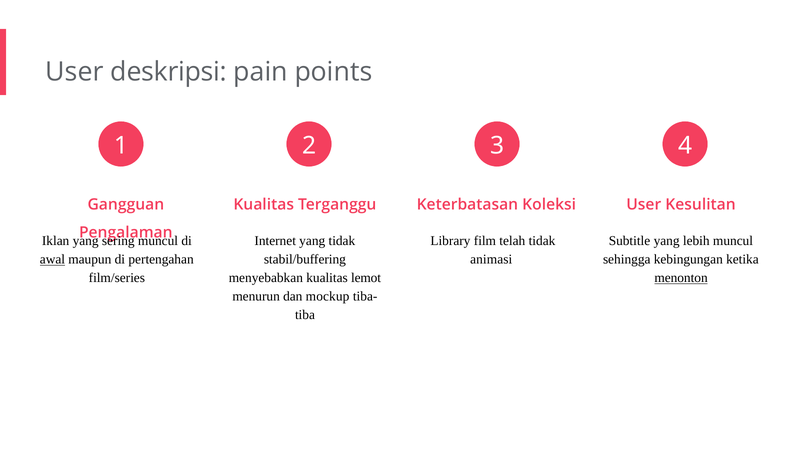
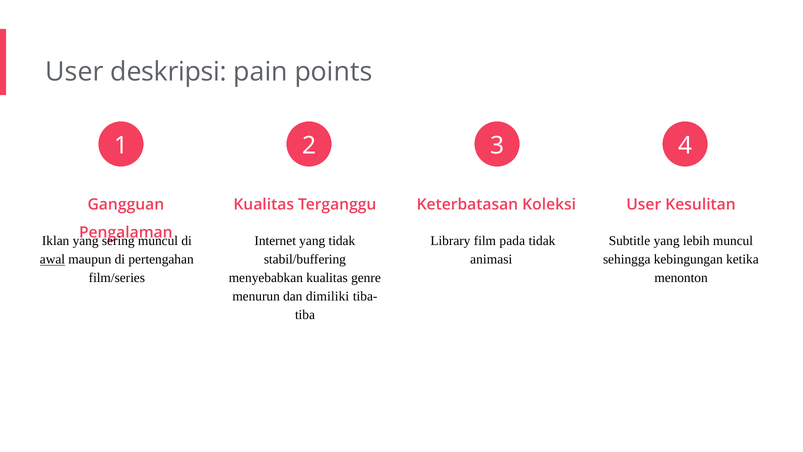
telah: telah -> pada
lemot: lemot -> genre
menonton underline: present -> none
mockup: mockup -> dimiliki
